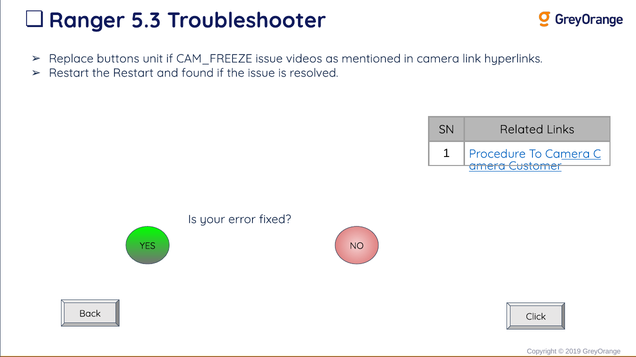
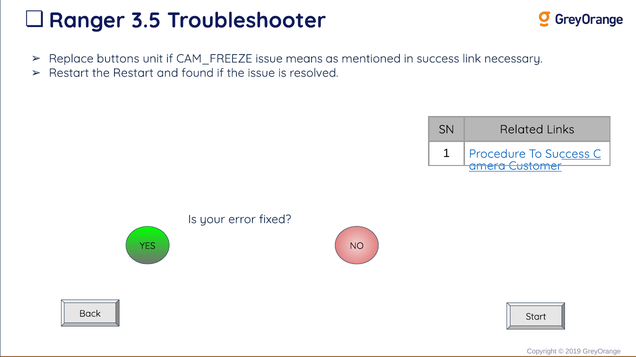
5.3: 5.3 -> 3.5
videos: videos -> means
in camera: camera -> success
hyperlinks: hyperlinks -> necessary
Camera at (567, 154): Camera -> Success
Click: Click -> Start
